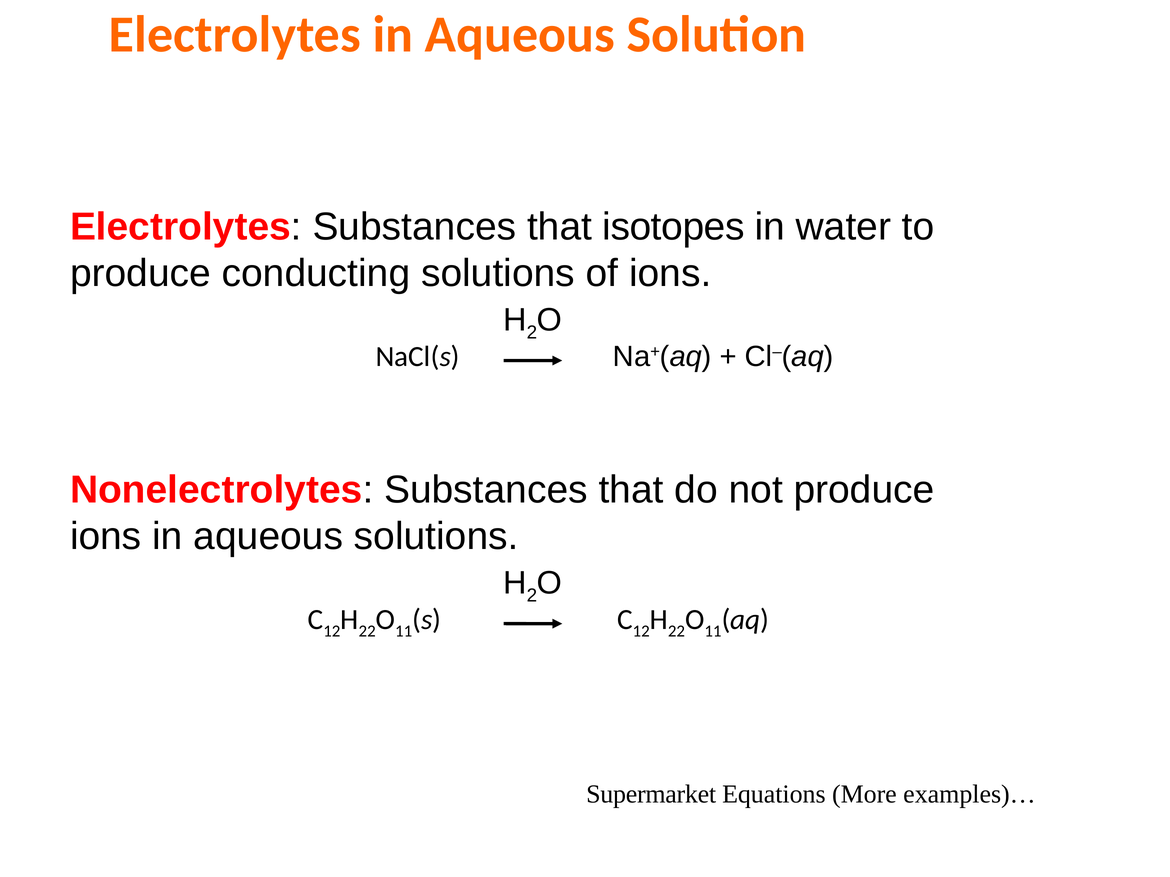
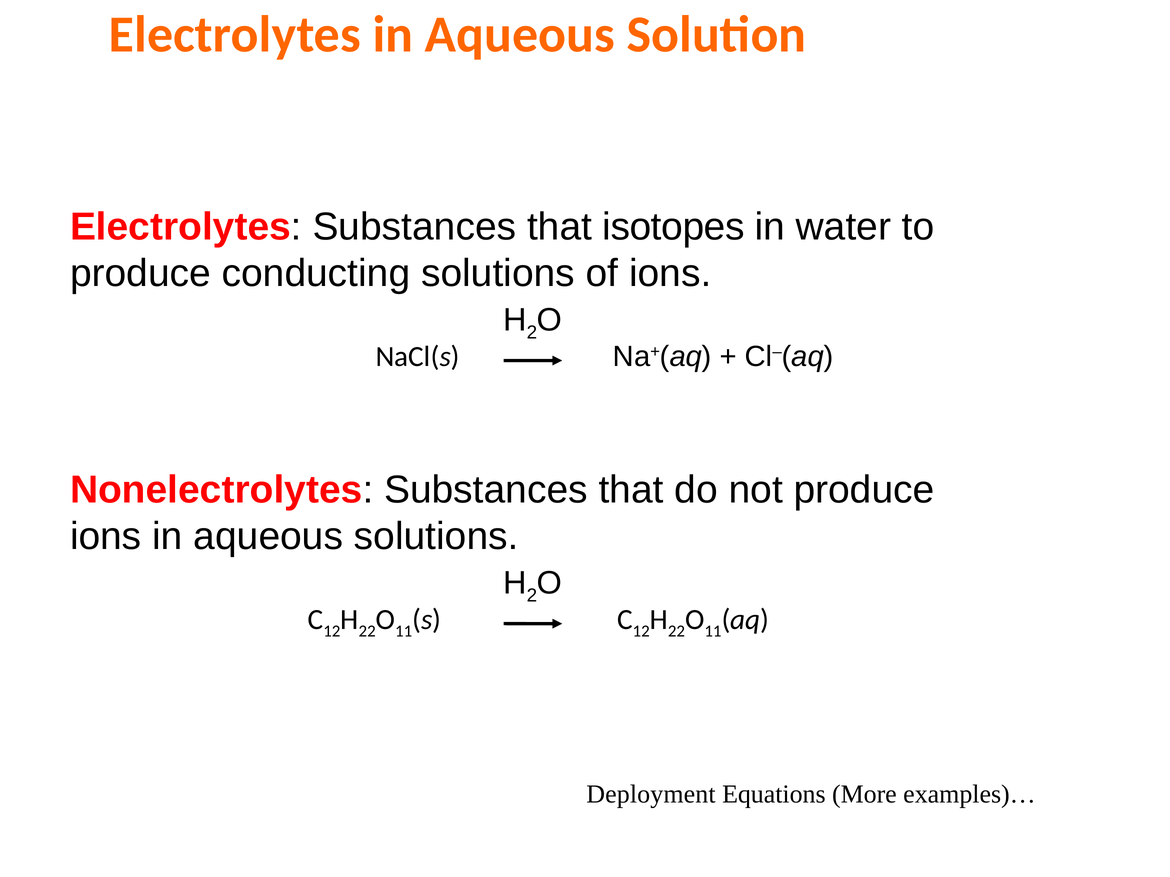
Supermarket: Supermarket -> Deployment
